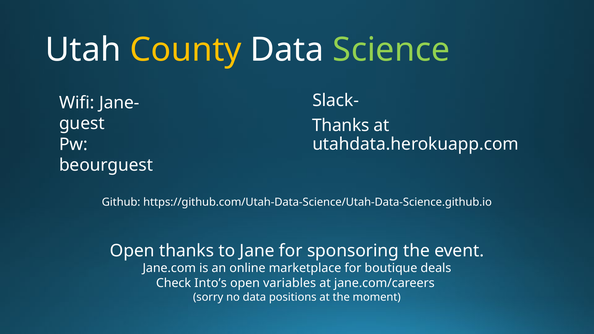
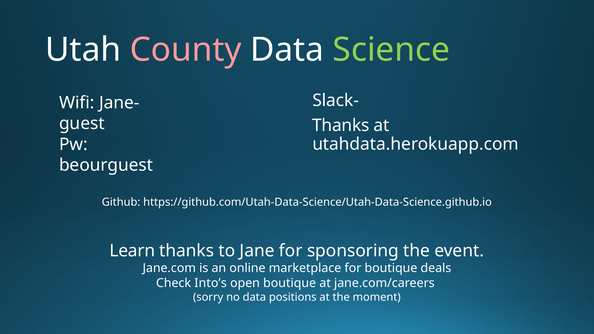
County colour: yellow -> pink
Open at (132, 251): Open -> Learn
open variables: variables -> boutique
